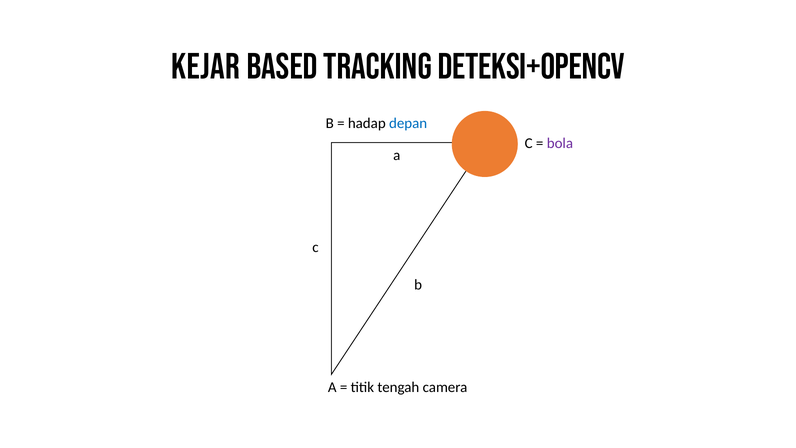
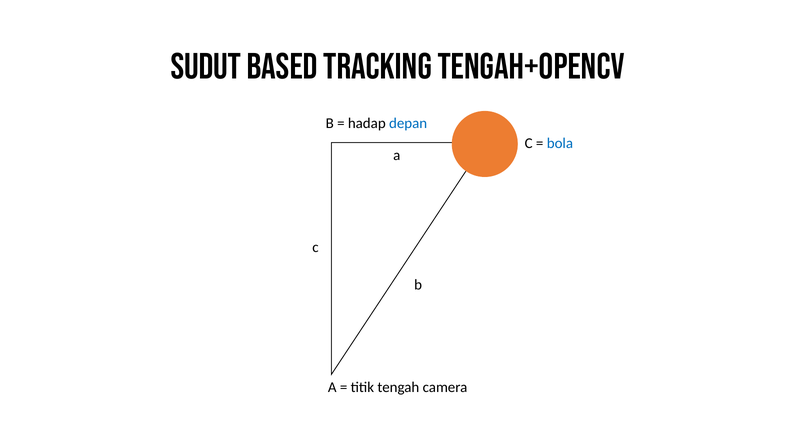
Kejar: Kejar -> Sudut
Deteksi+Opencv: Deteksi+Opencv -> Tengah+Opencv
bola colour: purple -> blue
